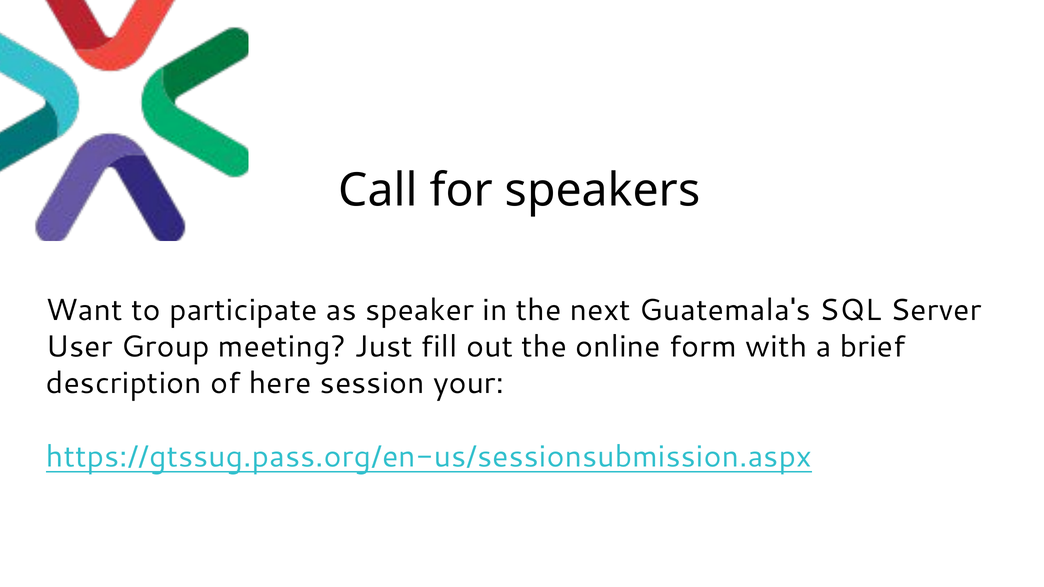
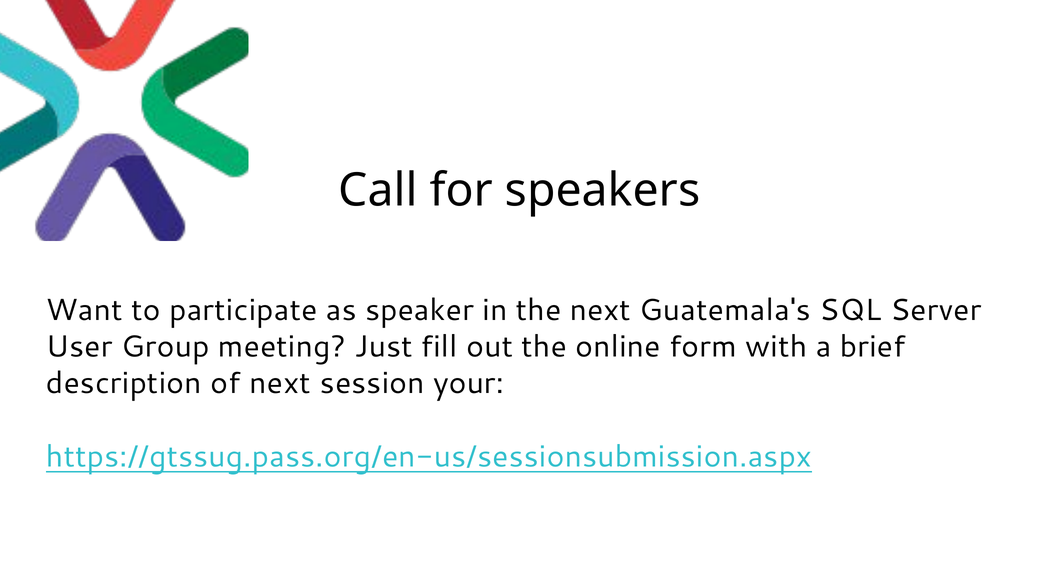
of here: here -> next
